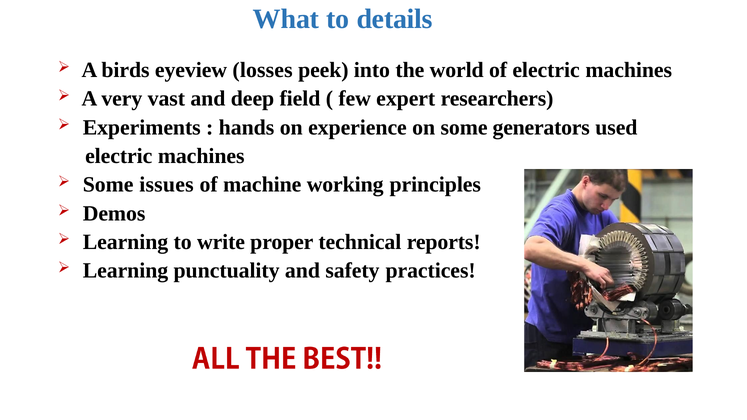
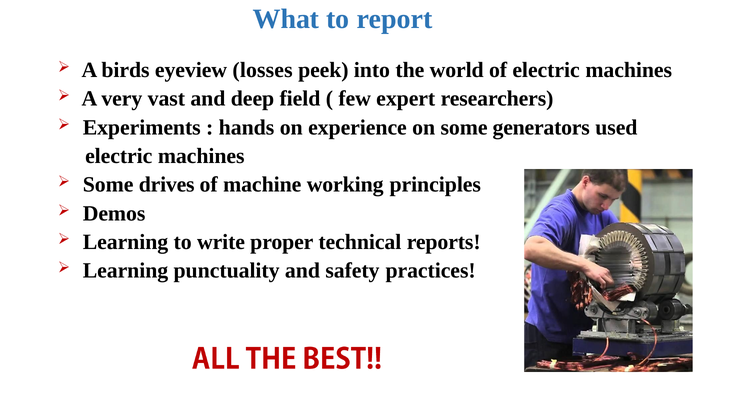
details: details -> report
issues: issues -> drives
